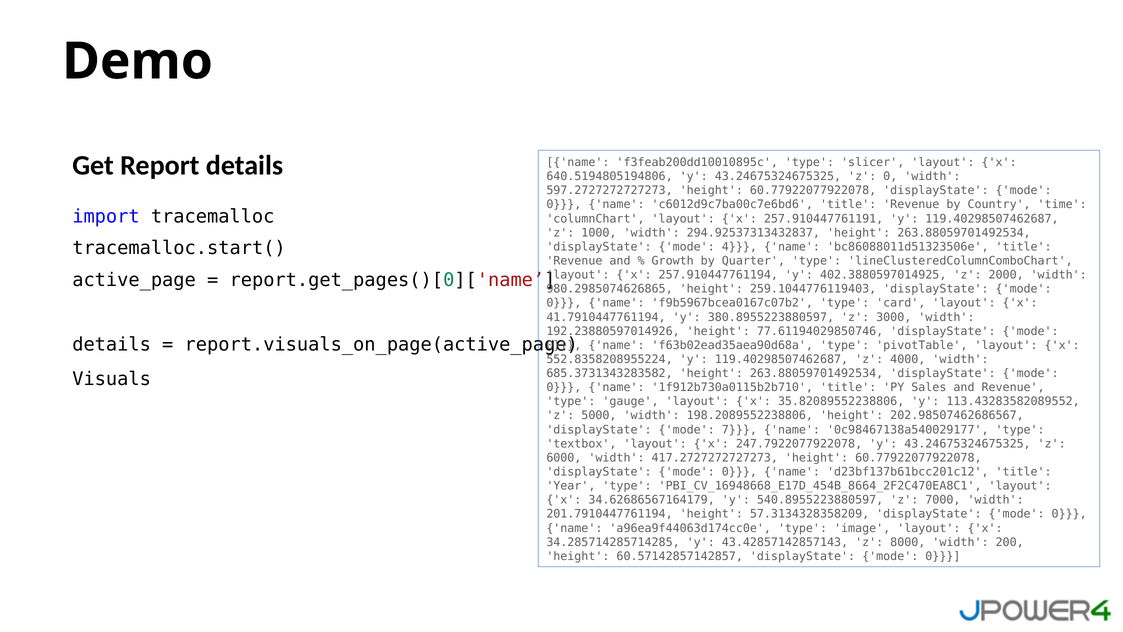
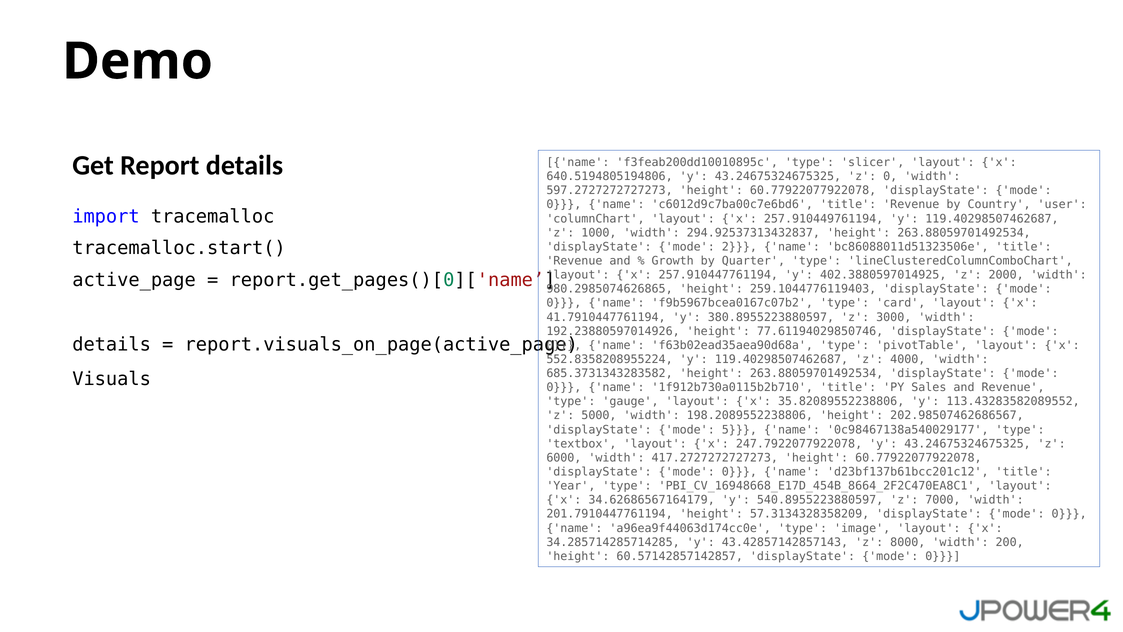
time: time -> user
257.910447761191: 257.910447761191 -> 257.910449761194
4: 4 -> 2
7: 7 -> 5
